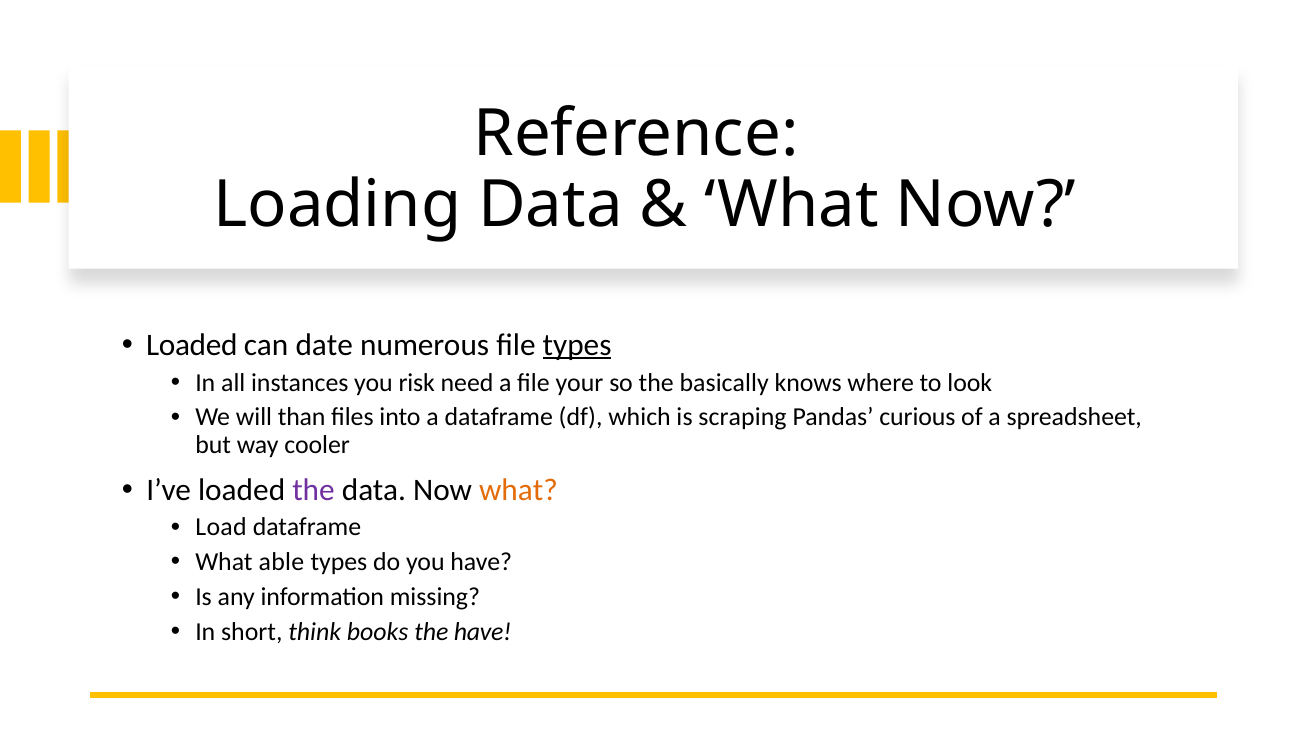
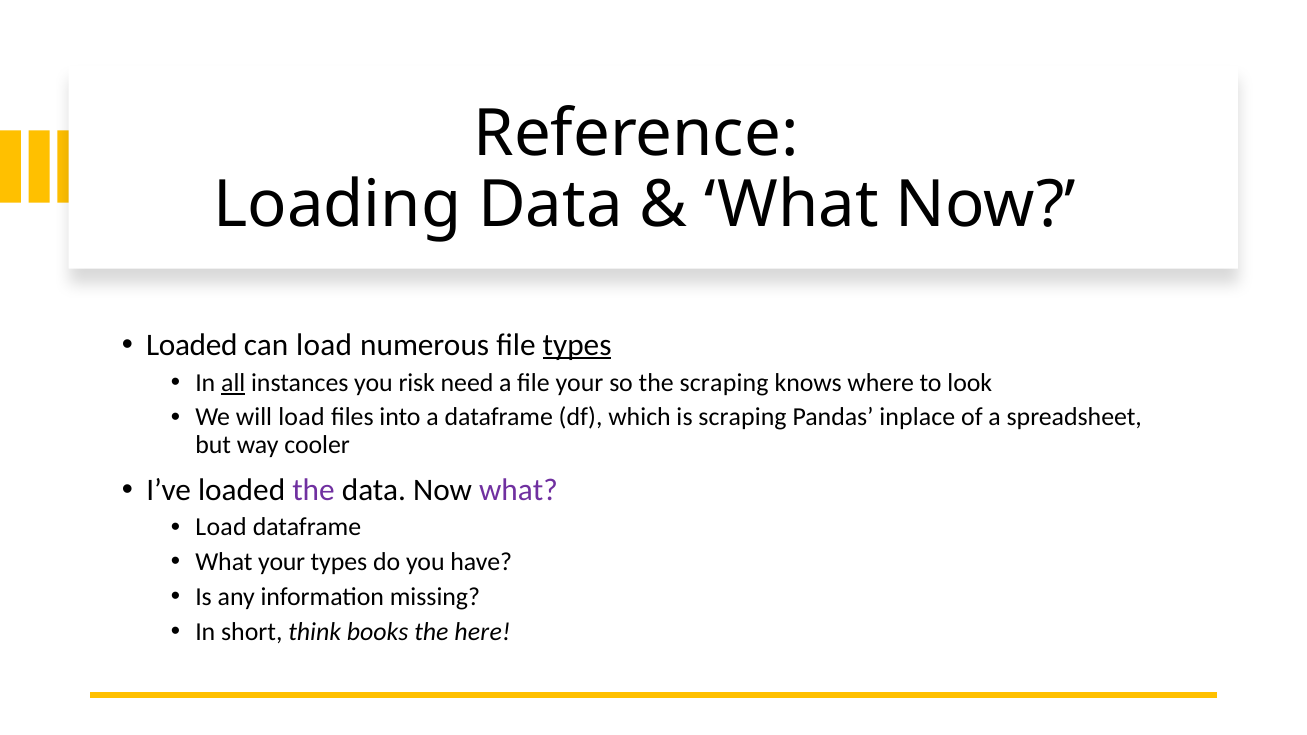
can date: date -> load
all underline: none -> present
the basically: basically -> scraping
will than: than -> load
curious: curious -> inplace
what at (518, 490) colour: orange -> purple
What able: able -> your
the have: have -> here
